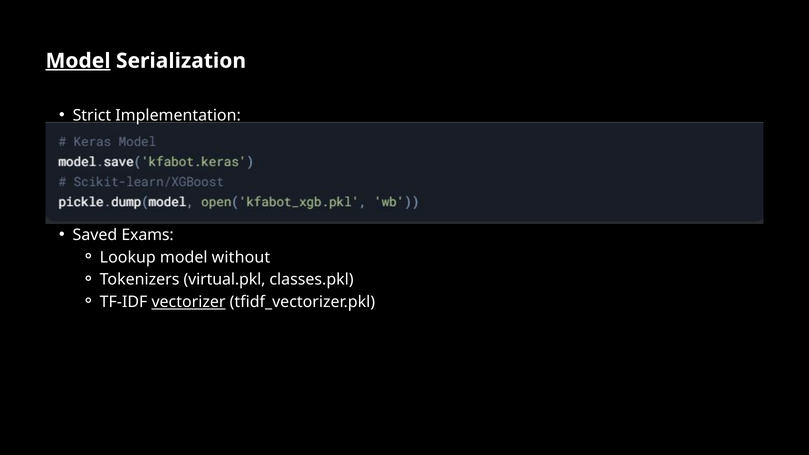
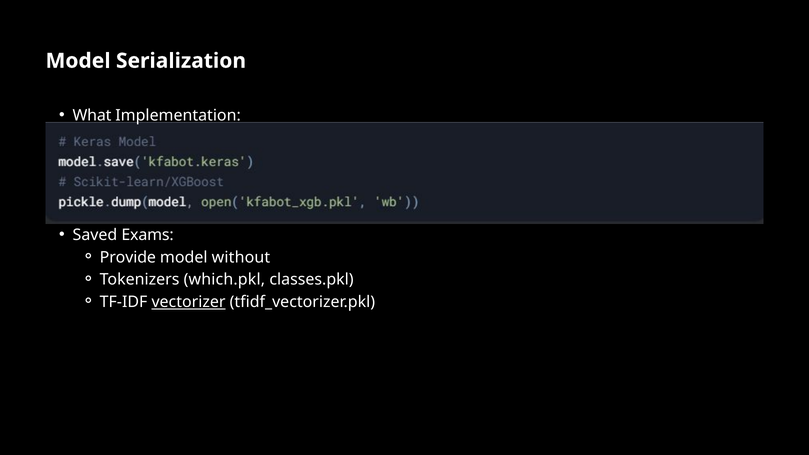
Model at (78, 61) underline: present -> none
Strict: Strict -> What
Lookup: Lookup -> Provide
virtual.pkl: virtual.pkl -> which.pkl
